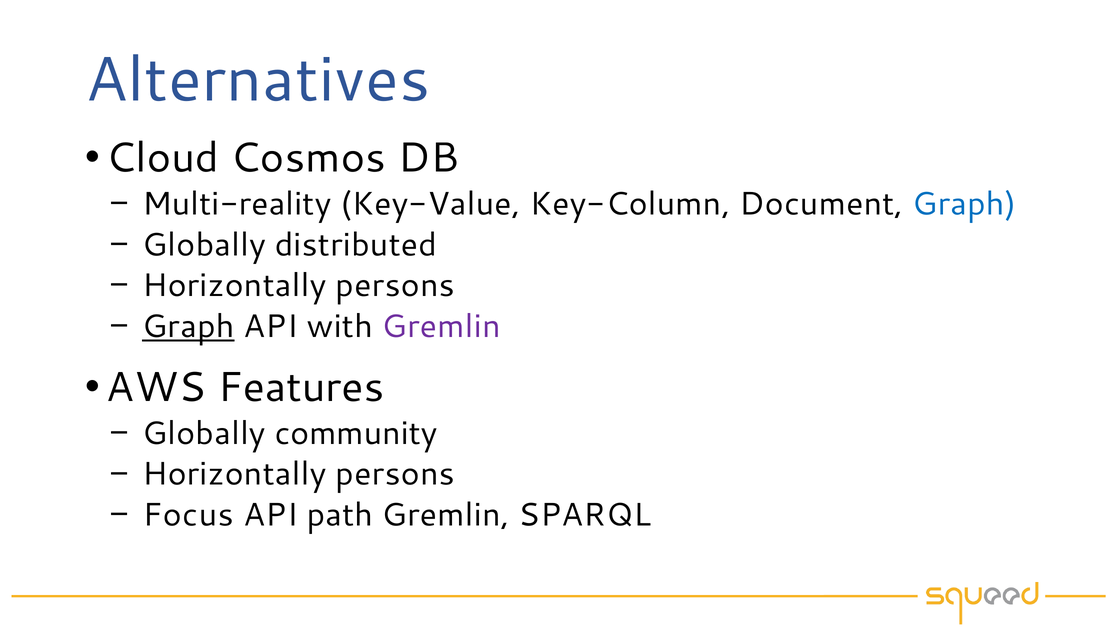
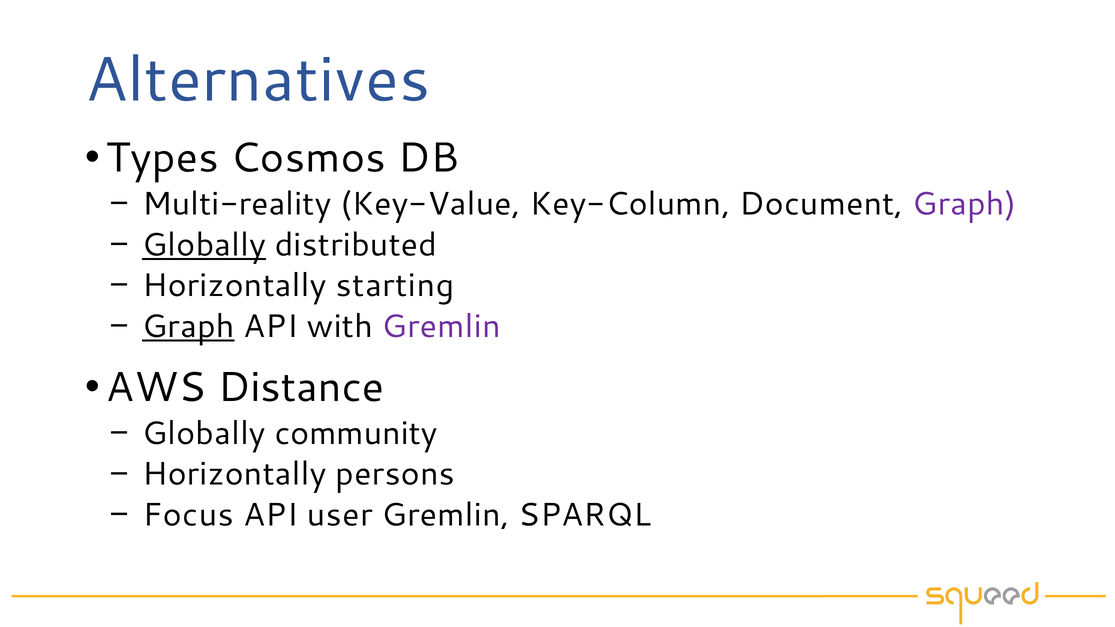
Cloud: Cloud -> Types
Graph at (964, 204) colour: blue -> purple
Globally at (204, 245) underline: none -> present
persons at (395, 286): persons -> starting
Features: Features -> Distance
path: path -> user
